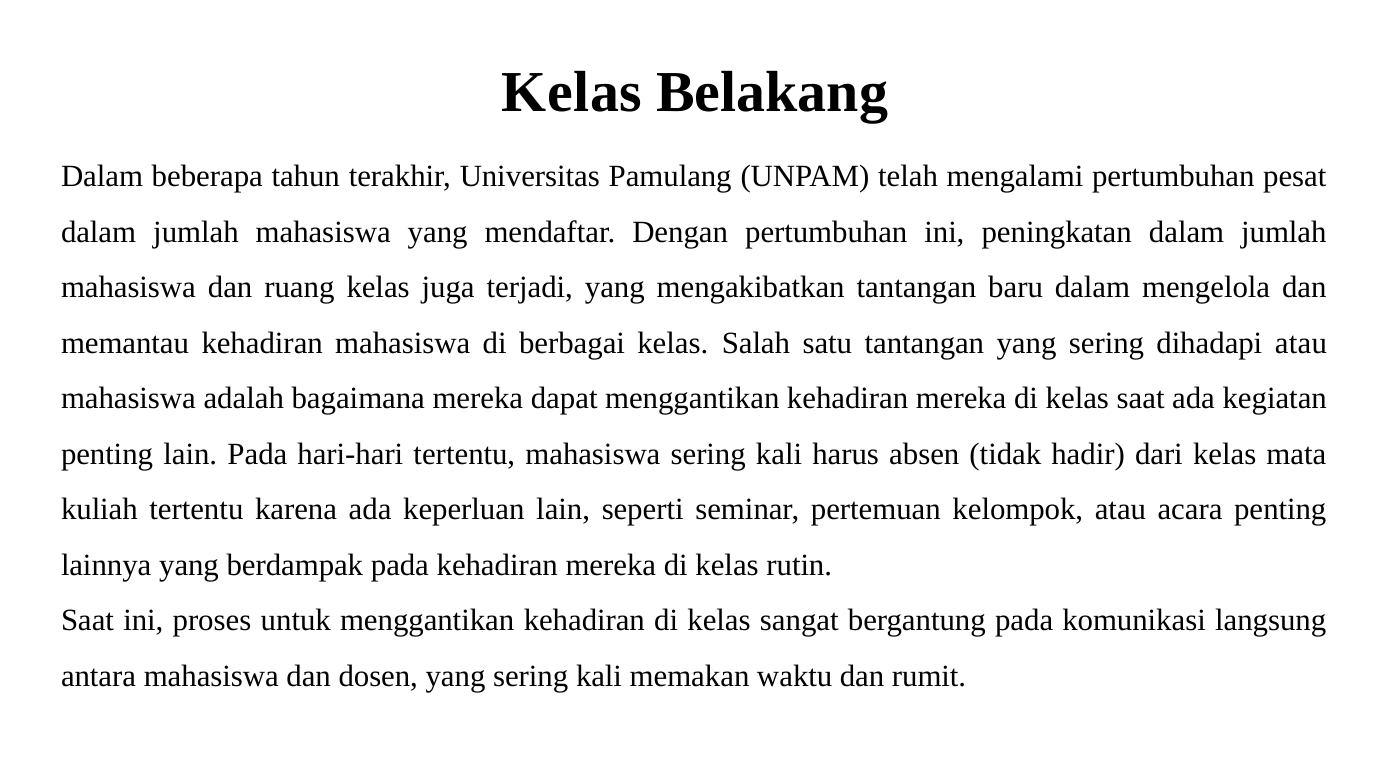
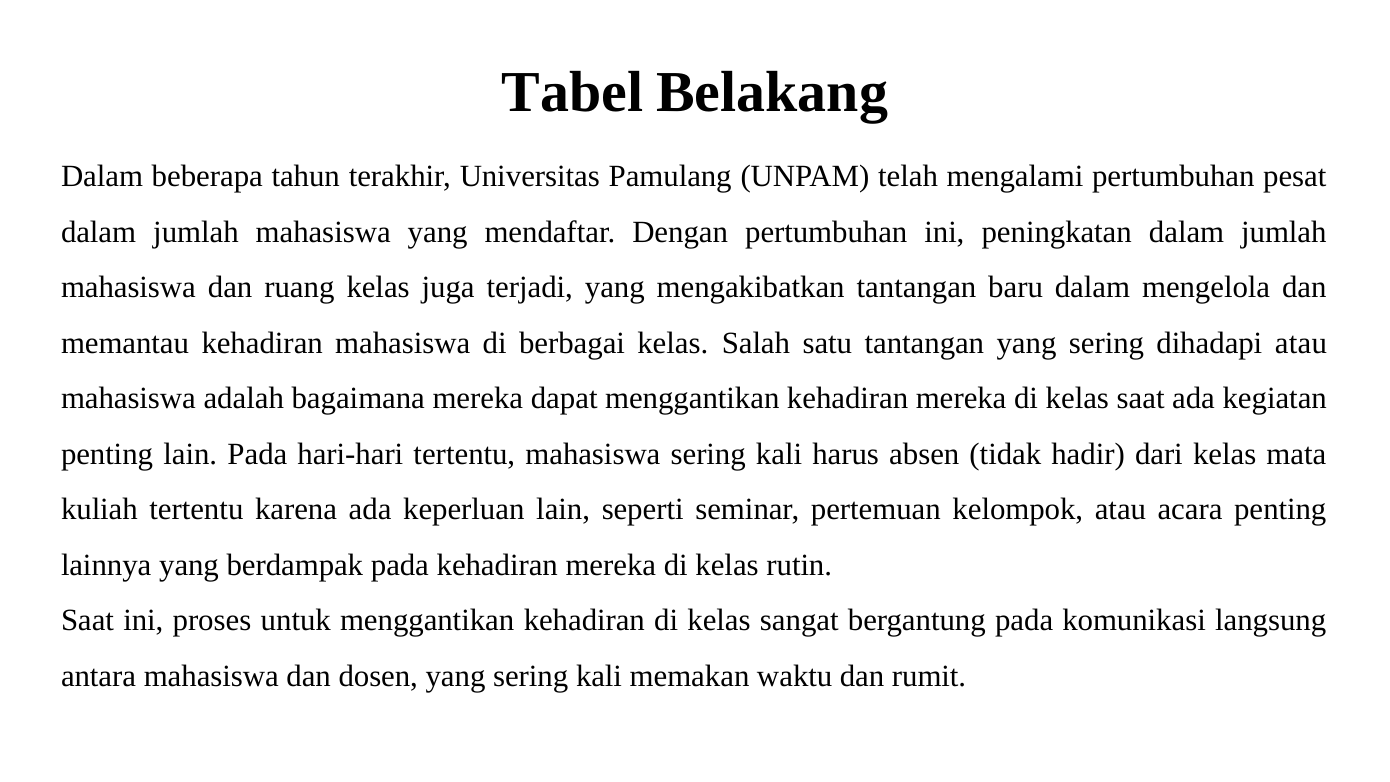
Kelas at (572, 92): Kelas -> Tabel
